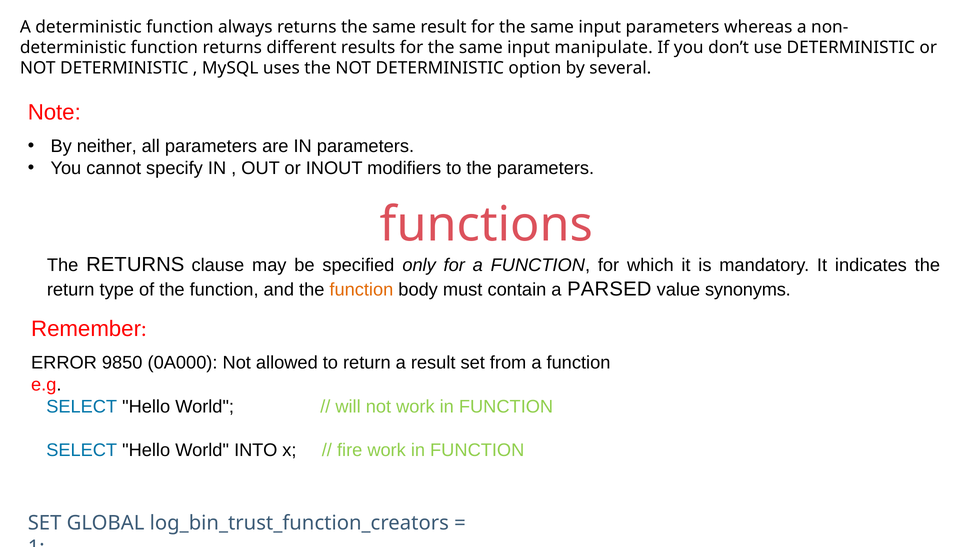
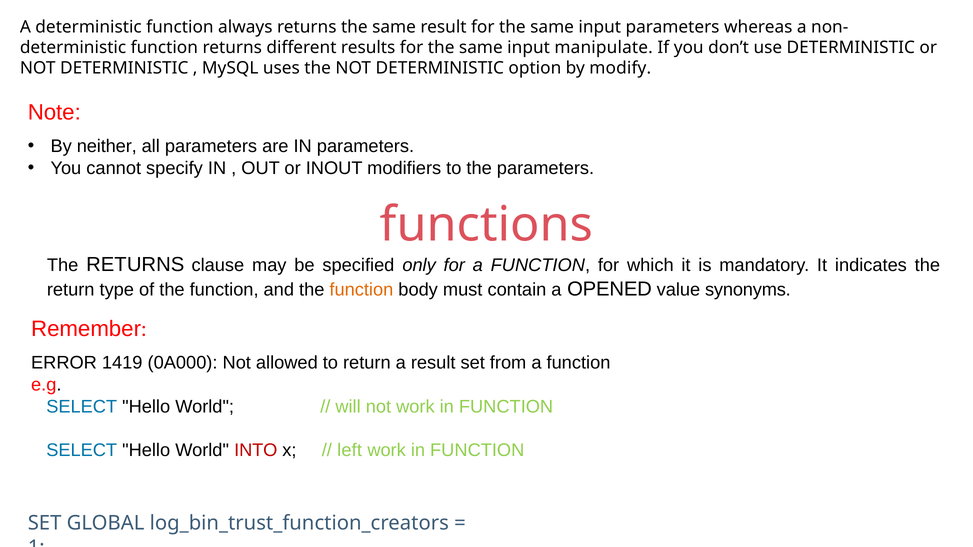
several: several -> modify
PARSED: PARSED -> OPENED
9850: 9850 -> 1419
INTO colour: black -> red
fire: fire -> left
